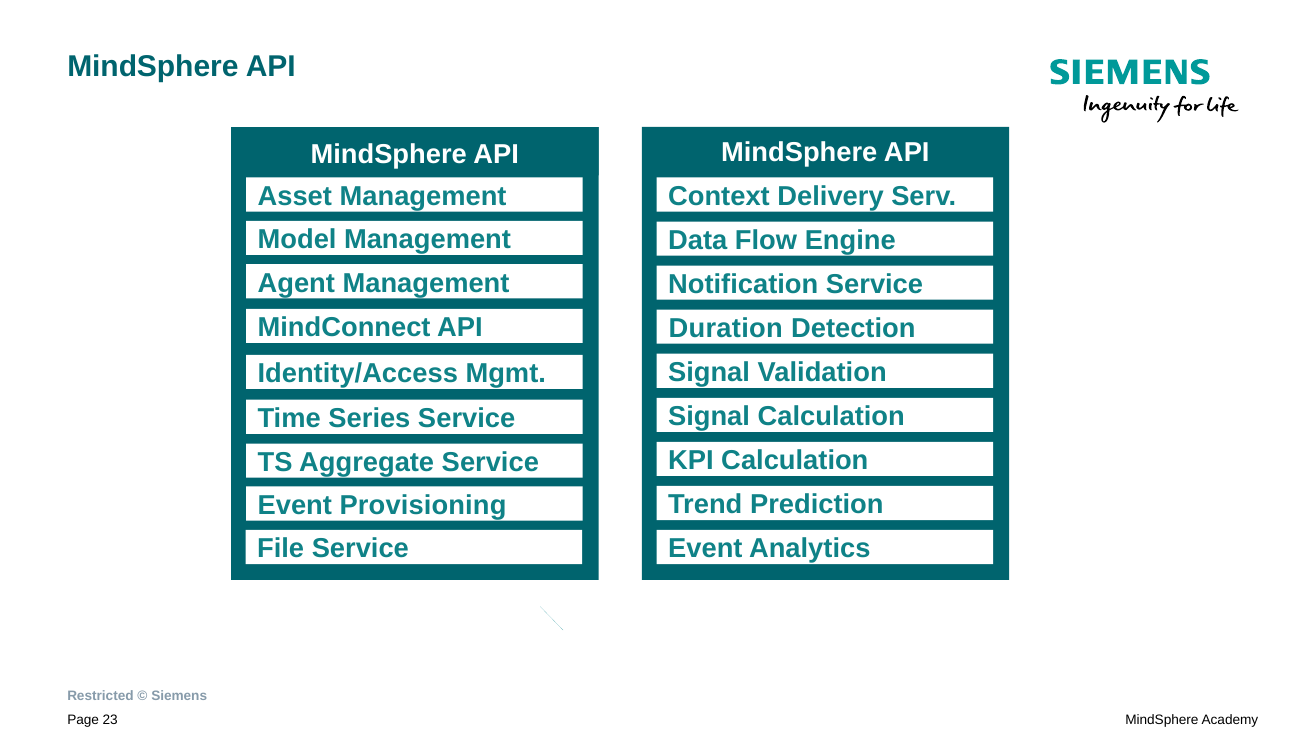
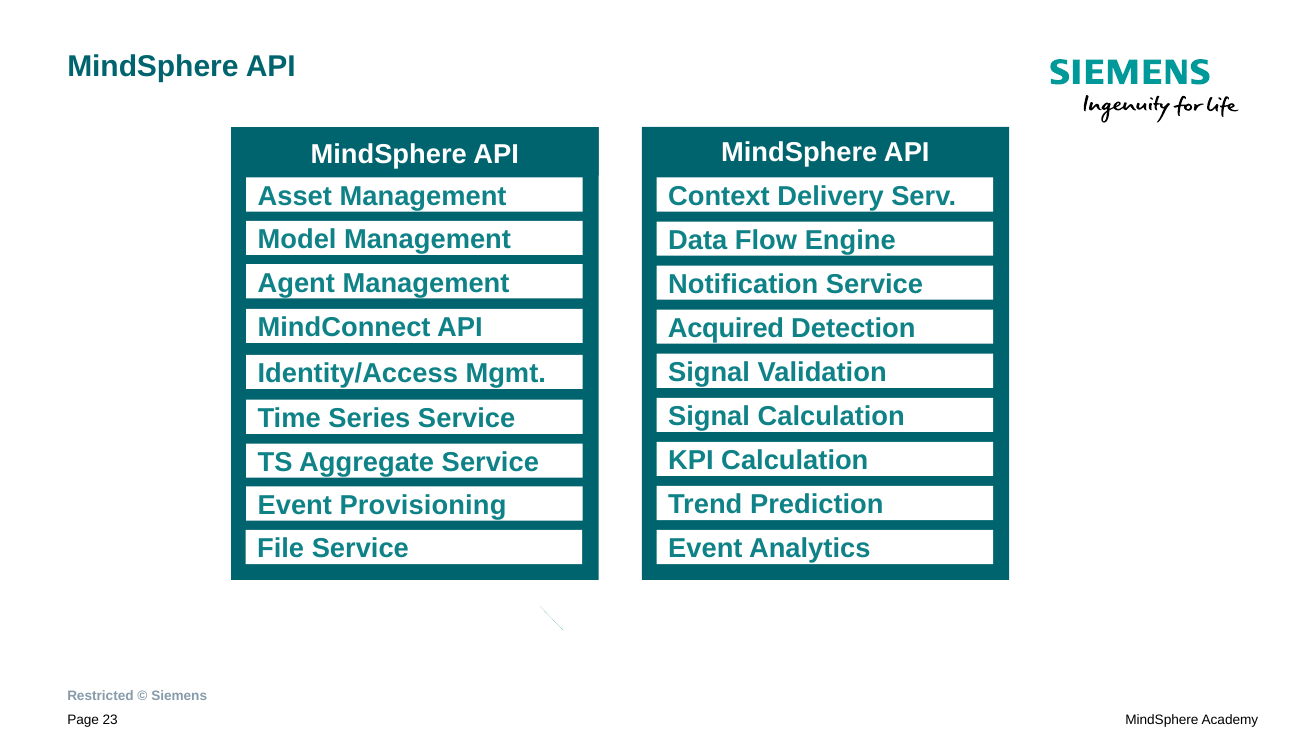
Duration: Duration -> Acquired
